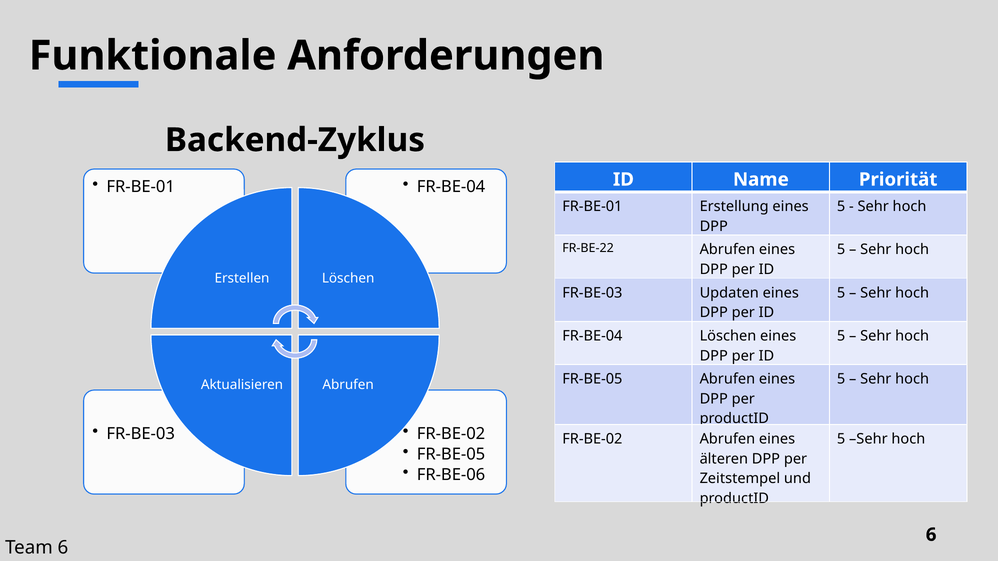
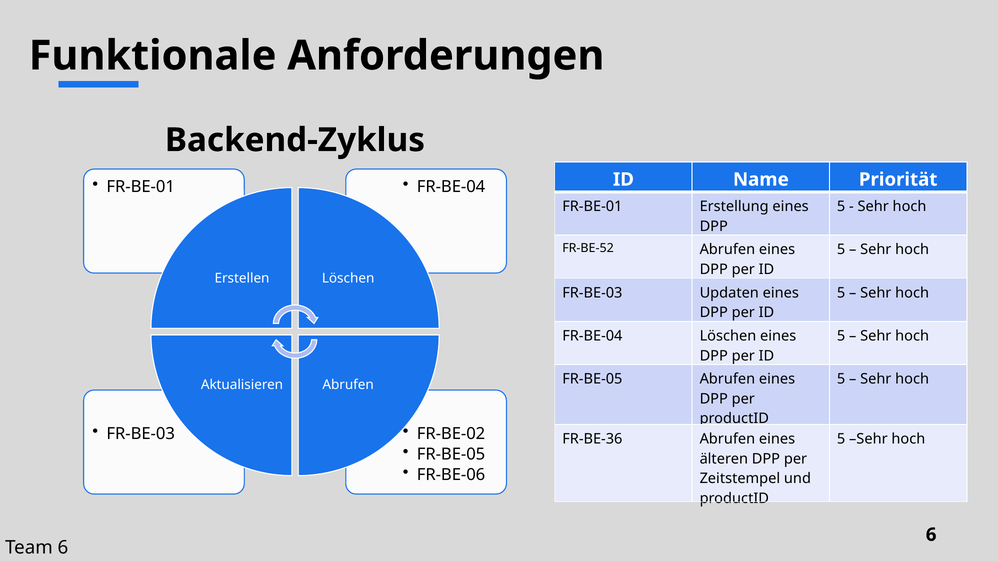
FR-BE-22: FR-BE-22 -> FR-BE-52
FR-BE-02 at (592, 439): FR-BE-02 -> FR-BE-36
